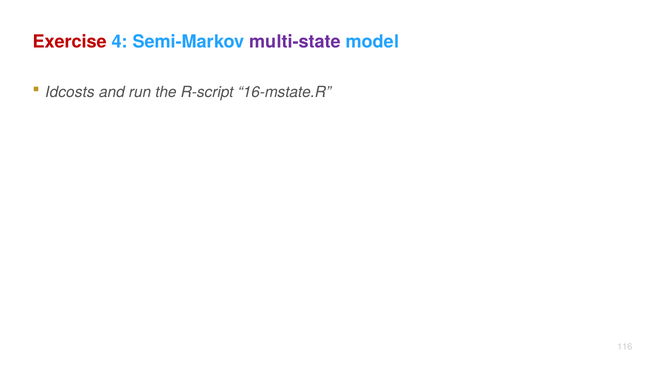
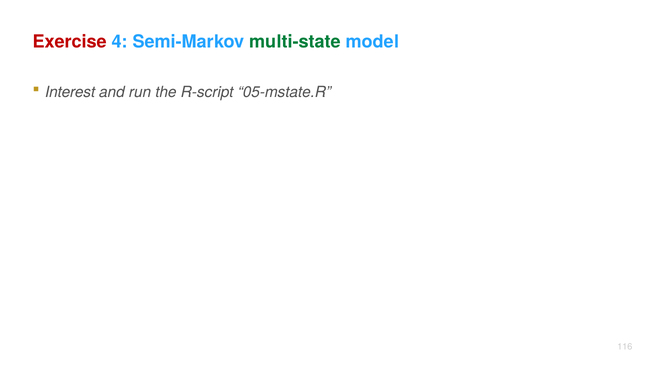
multi-state colour: purple -> green
Idcosts: Idcosts -> Interest
16-mstate.R: 16-mstate.R -> 05-mstate.R
